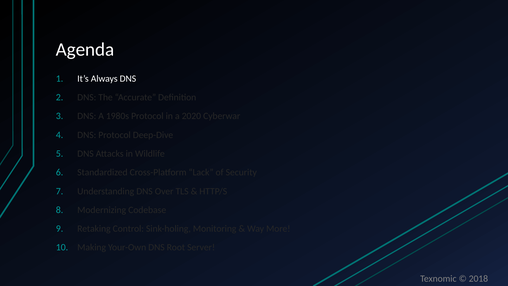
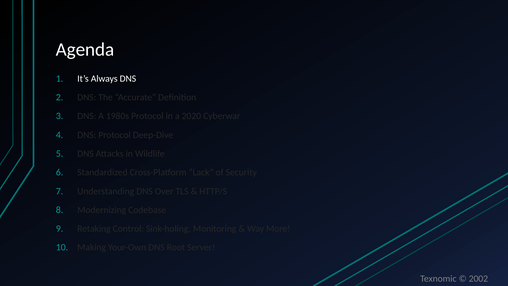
2018: 2018 -> 2002
